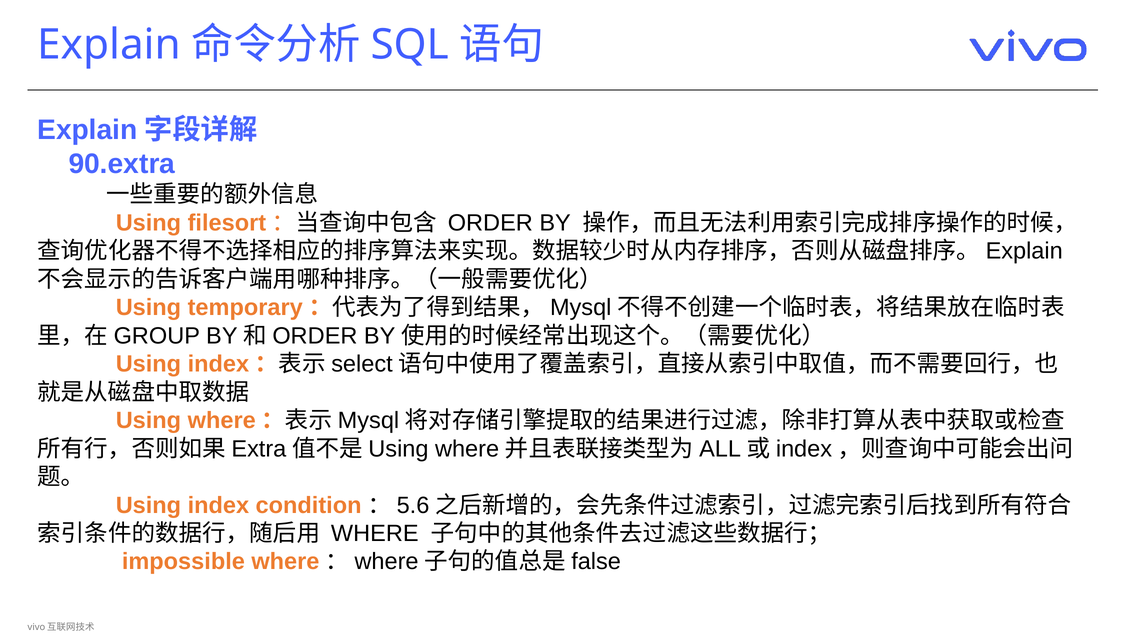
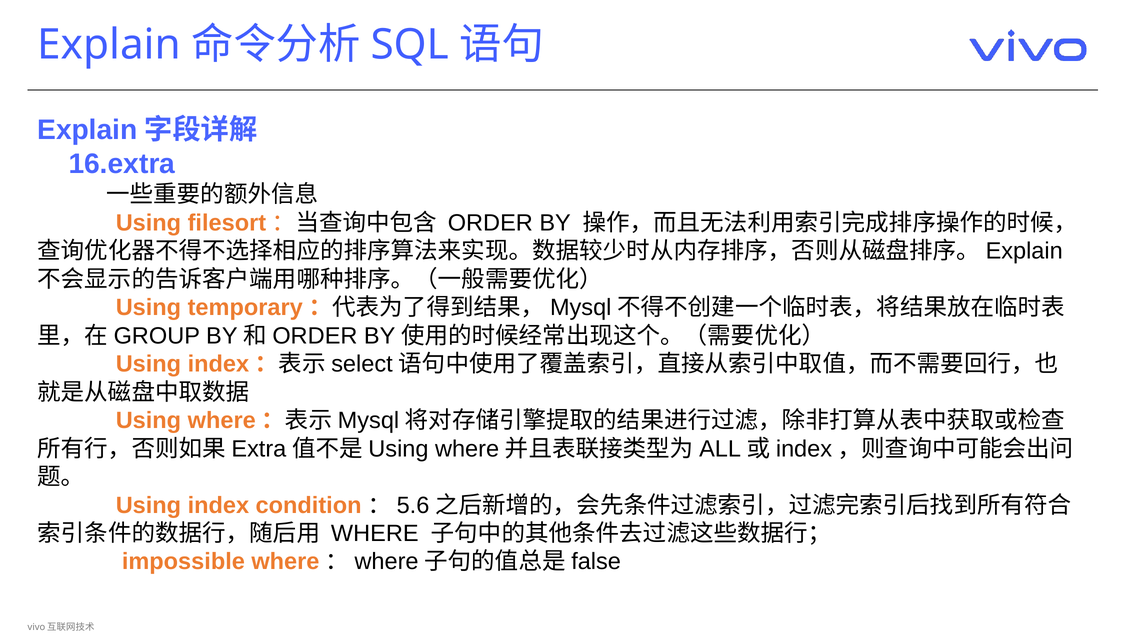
90.extra: 90.extra -> 16.extra
